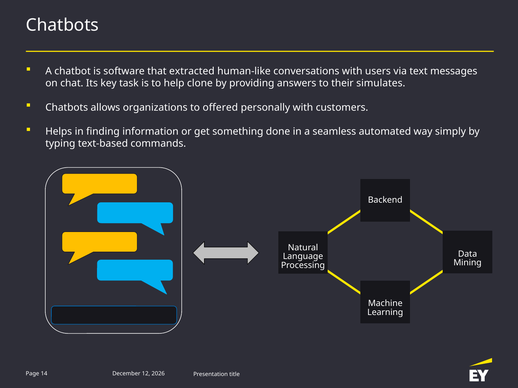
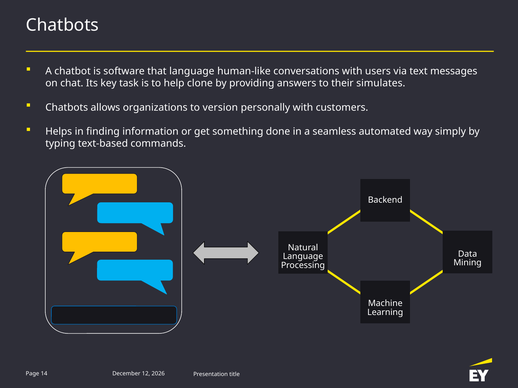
that extracted: extracted -> language
offered: offered -> version
